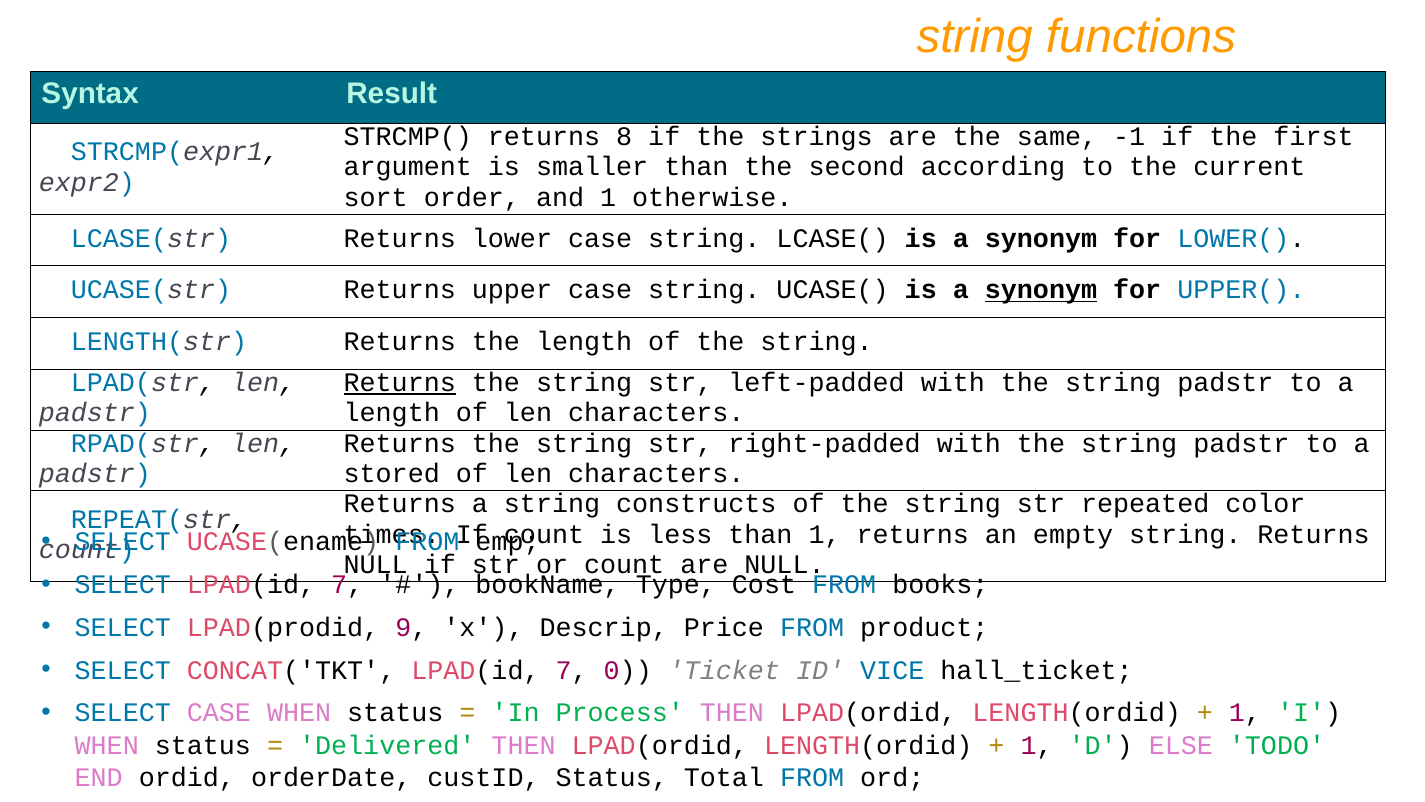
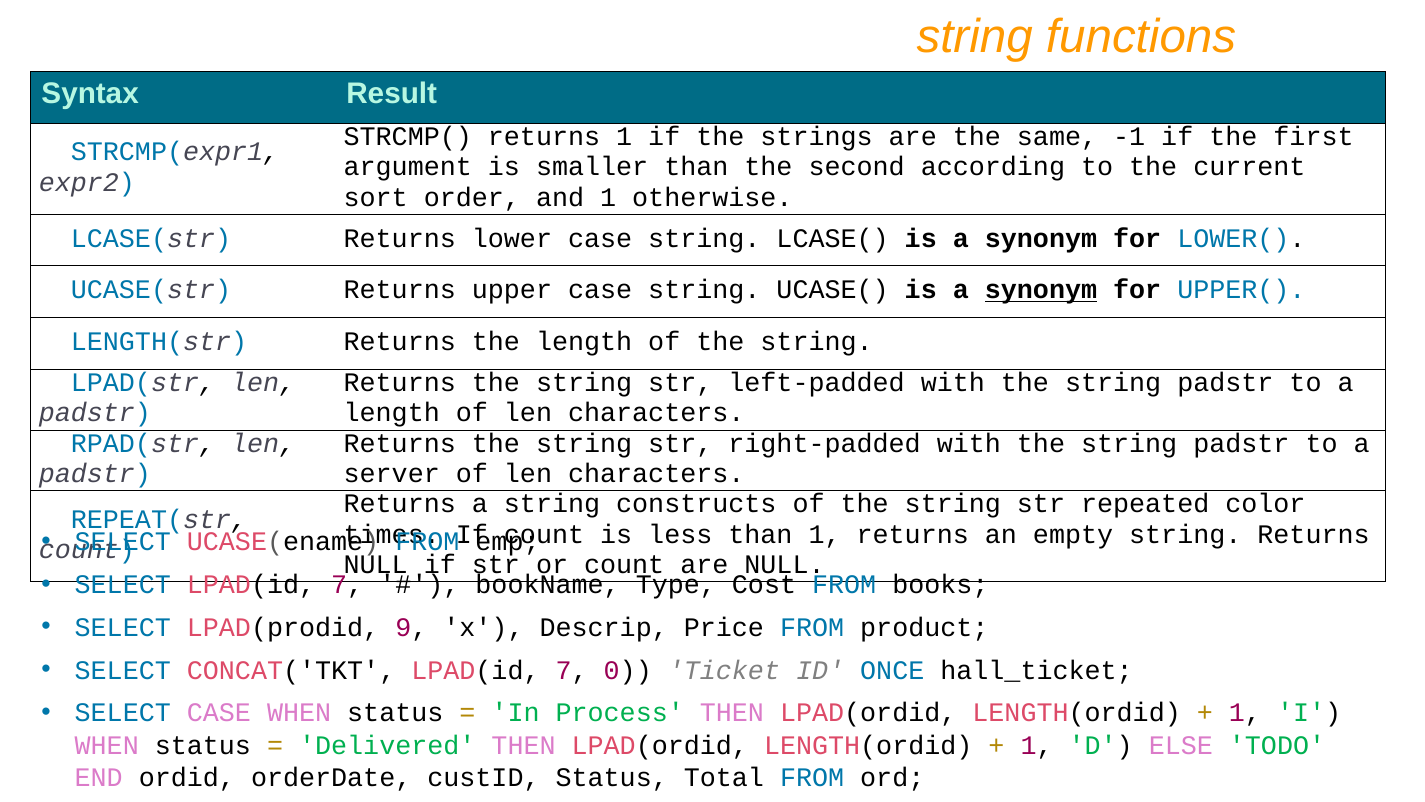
returns 8: 8 -> 1
Returns at (400, 383) underline: present -> none
stored: stored -> server
VICE: VICE -> ONCE
